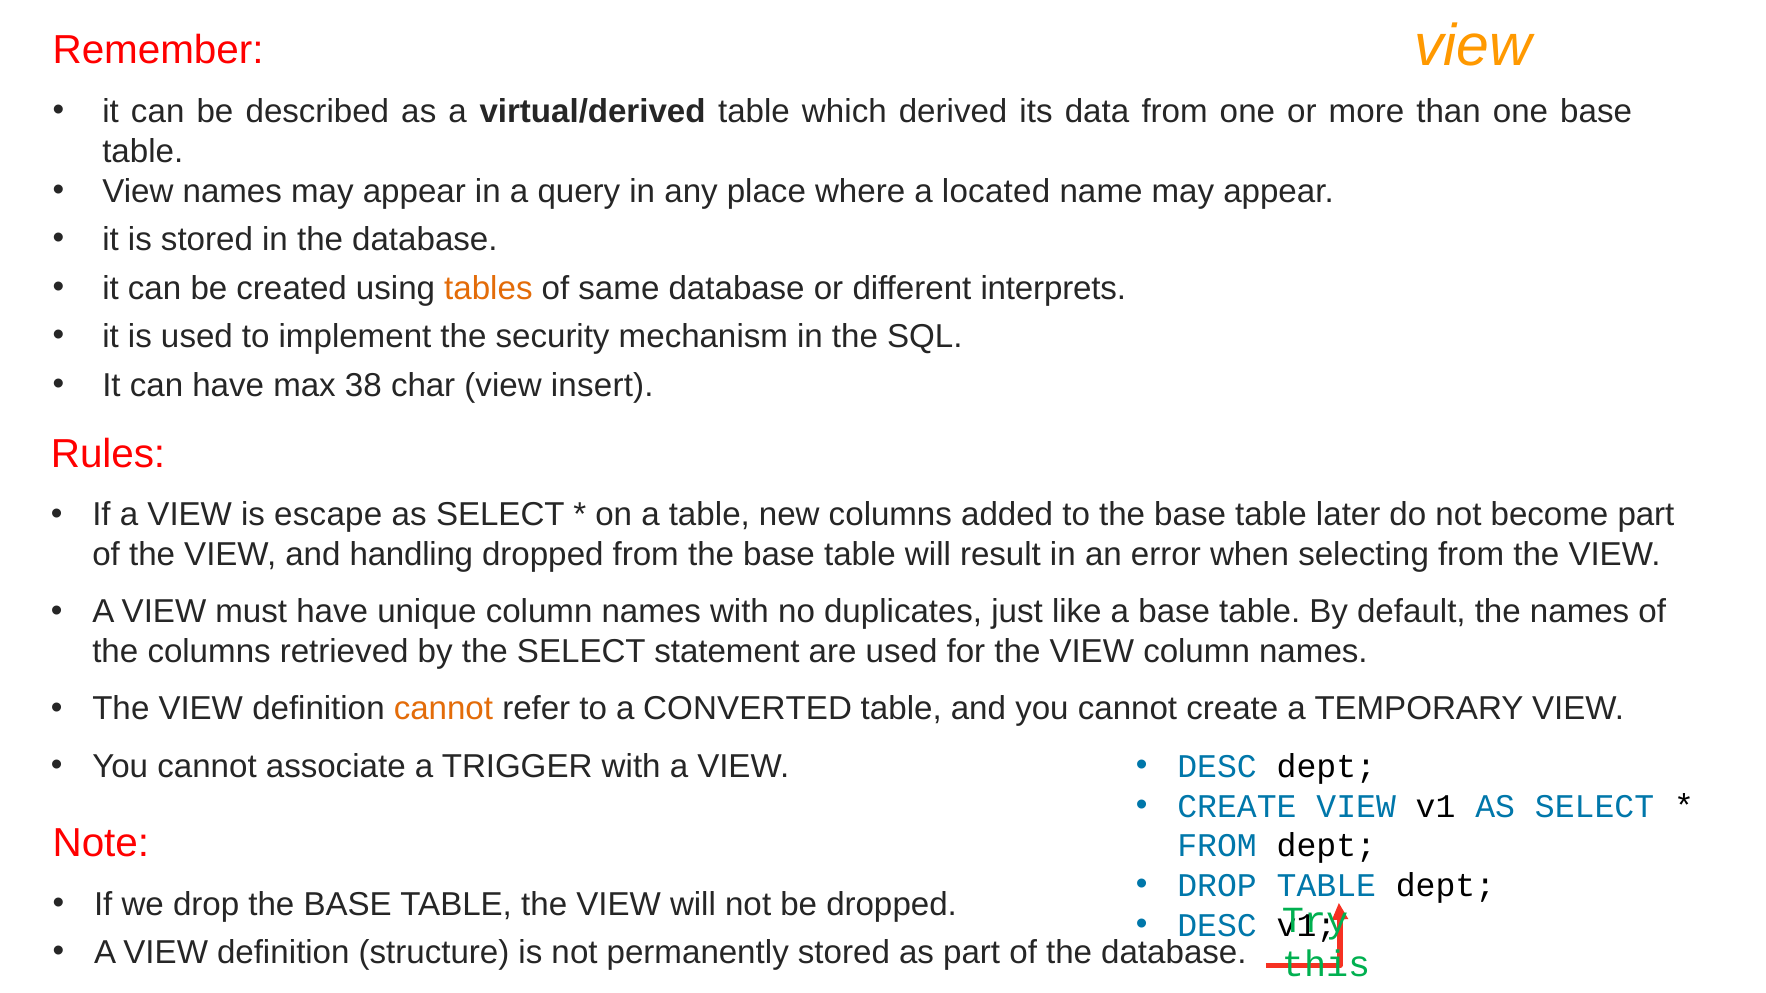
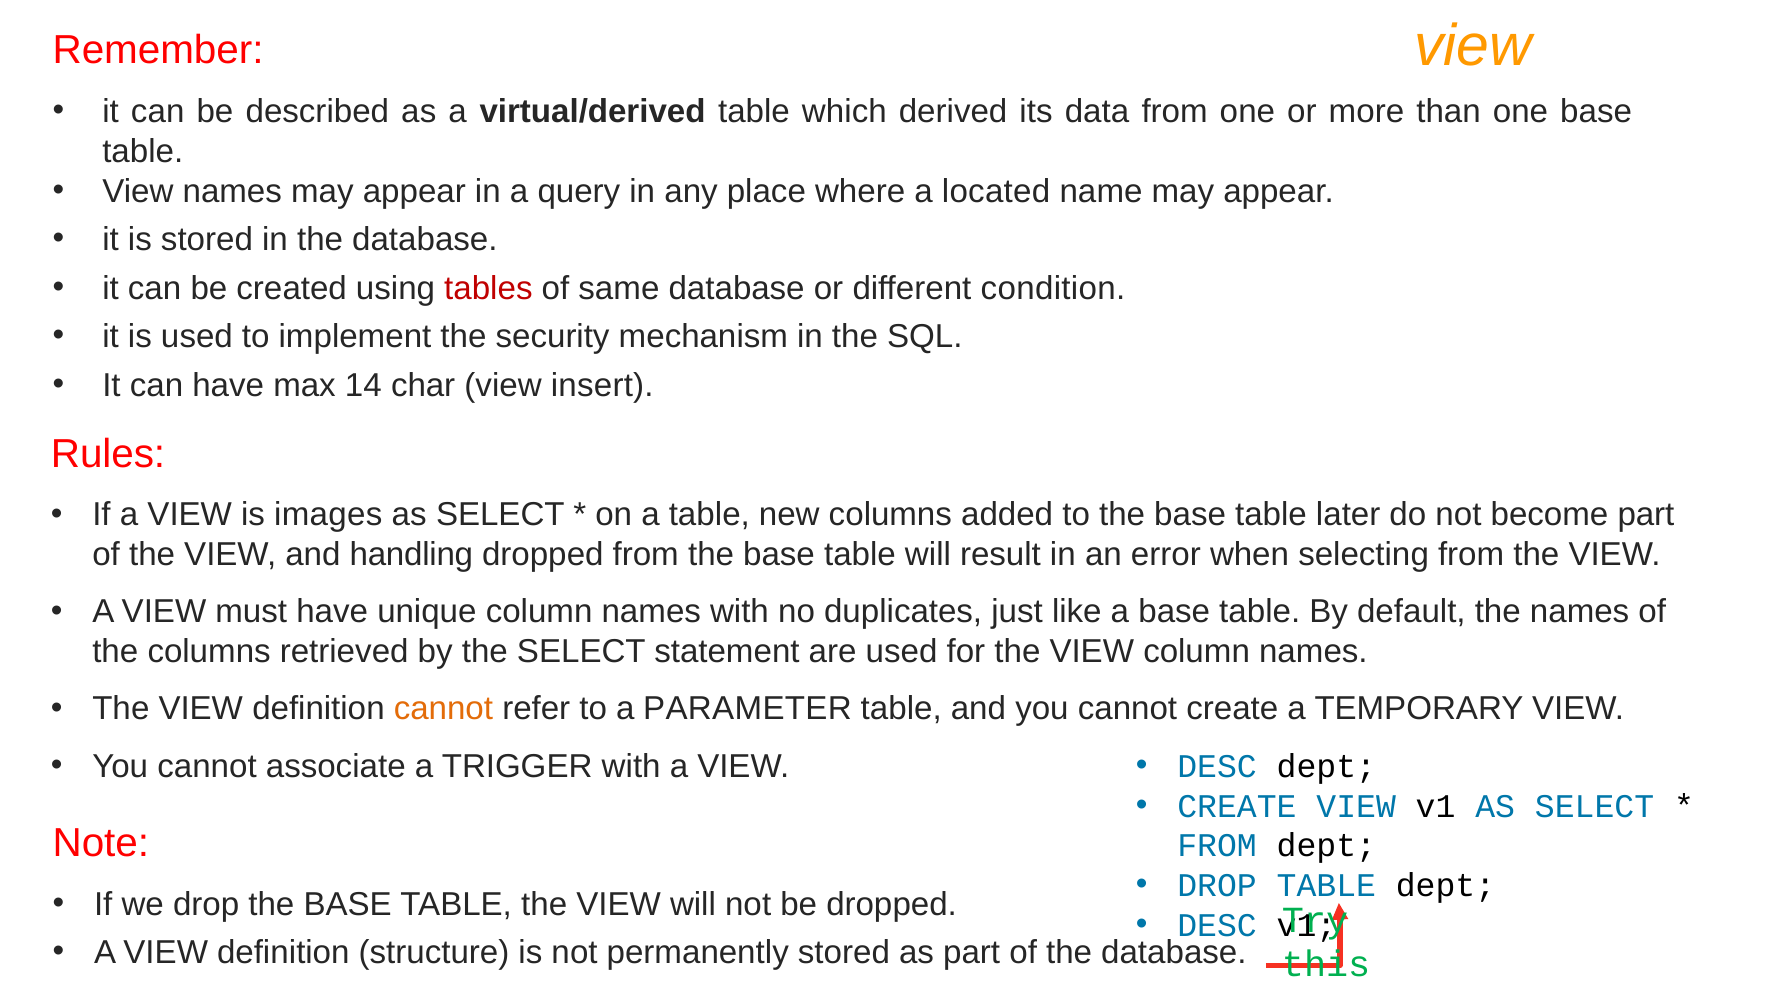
tables colour: orange -> red
interprets: interprets -> condition
38: 38 -> 14
escape: escape -> images
CONVERTED: CONVERTED -> PARAMETER
